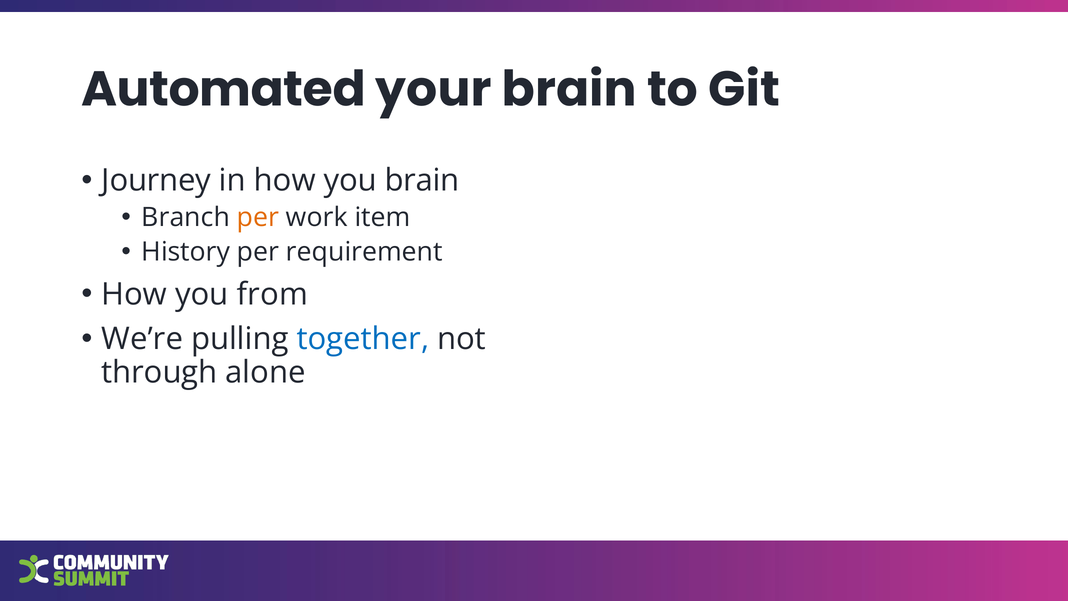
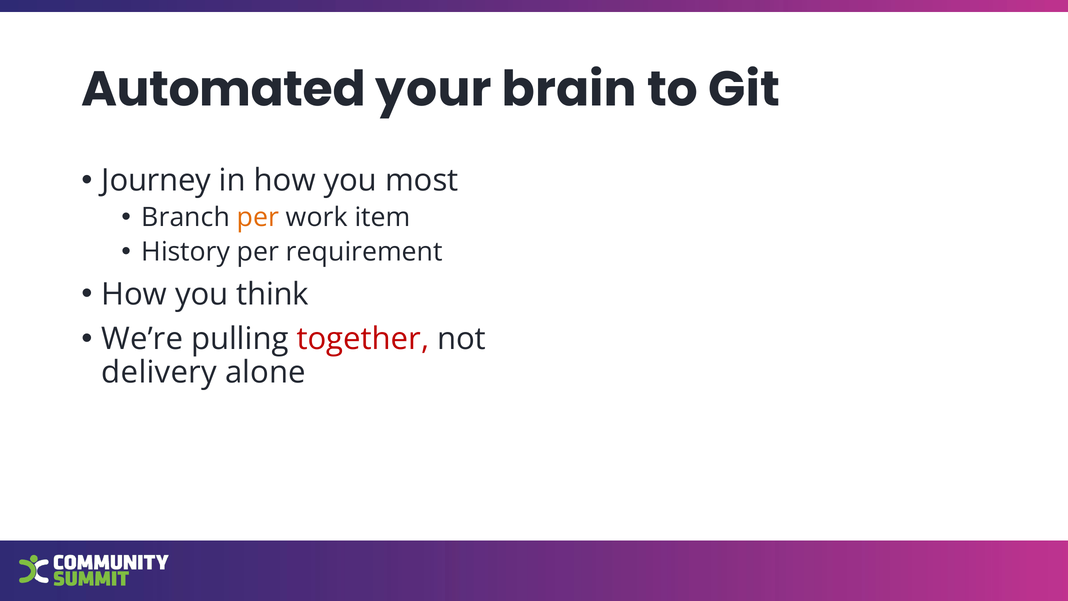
you brain: brain -> most
from: from -> think
together colour: blue -> red
through: through -> delivery
